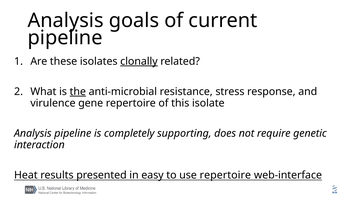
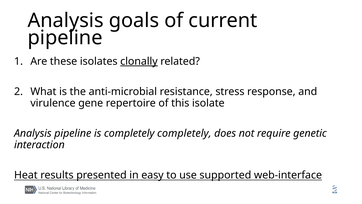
the underline: present -> none
completely supporting: supporting -> completely
use repertoire: repertoire -> supported
